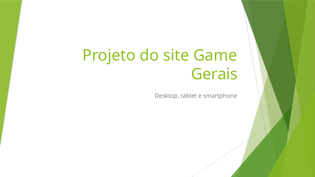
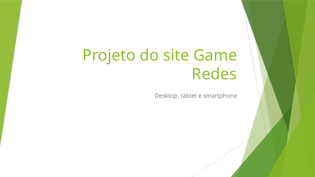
Gerais: Gerais -> Redes
